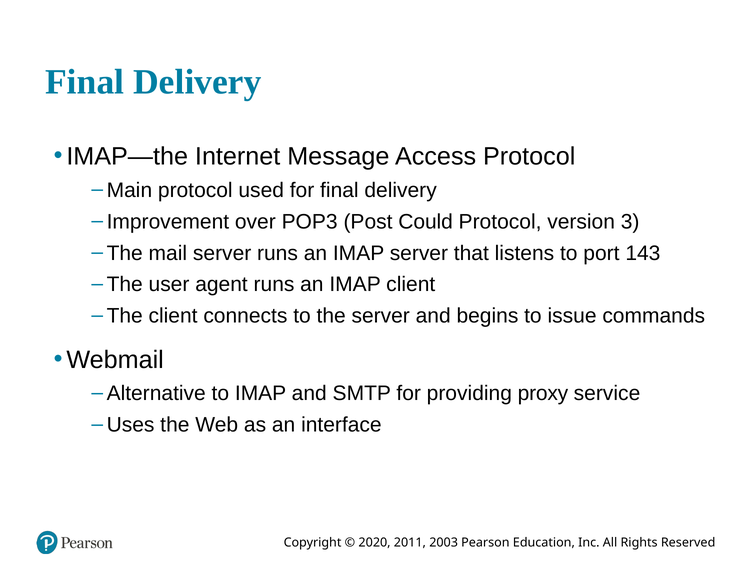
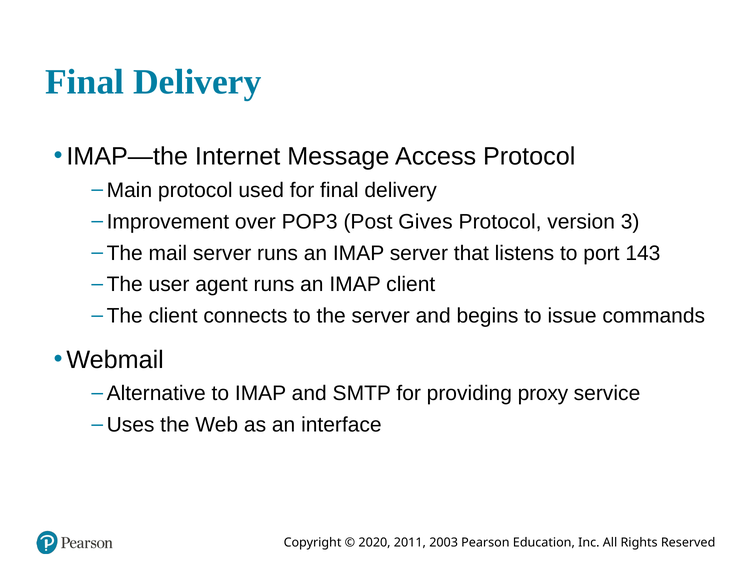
Could: Could -> Gives
